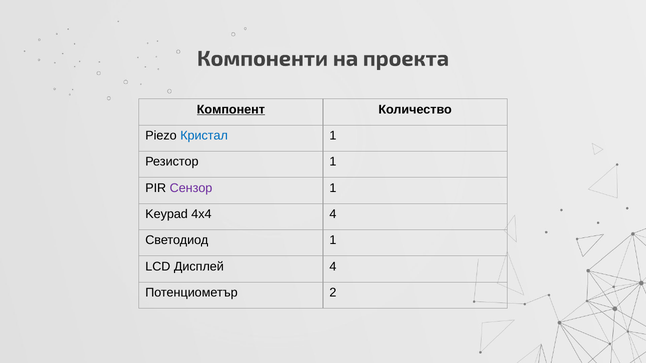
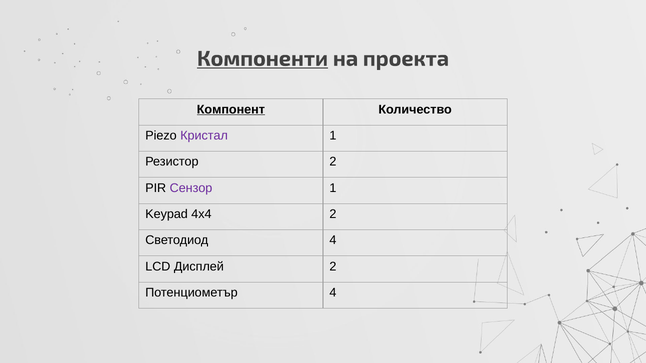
Компоненти underline: none -> present
Кристал colour: blue -> purple
Резистор 1: 1 -> 2
4x4 4: 4 -> 2
Светодиод 1: 1 -> 4
Дисплей 4: 4 -> 2
Потенциометър 2: 2 -> 4
